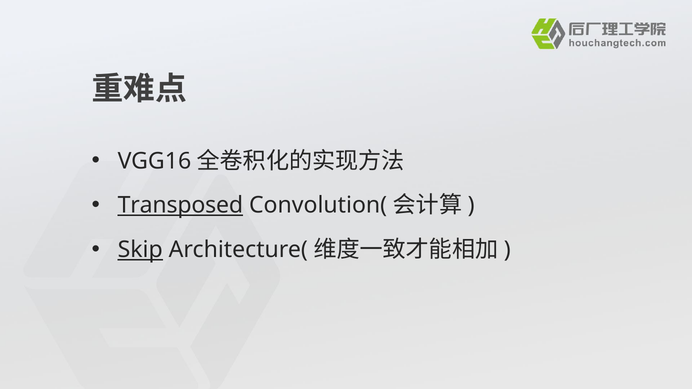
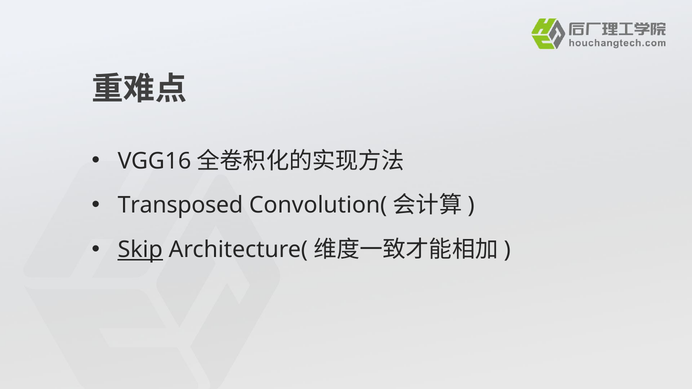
Transposed underline: present -> none
